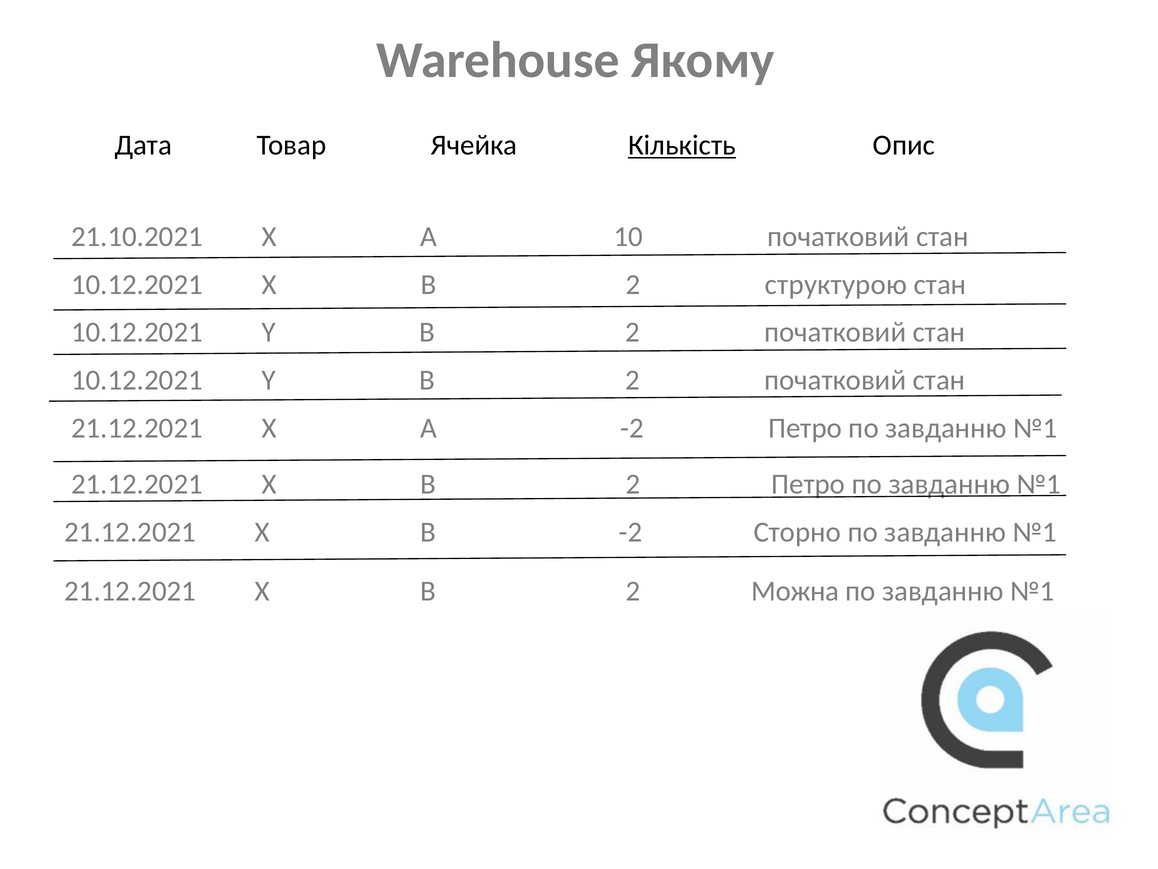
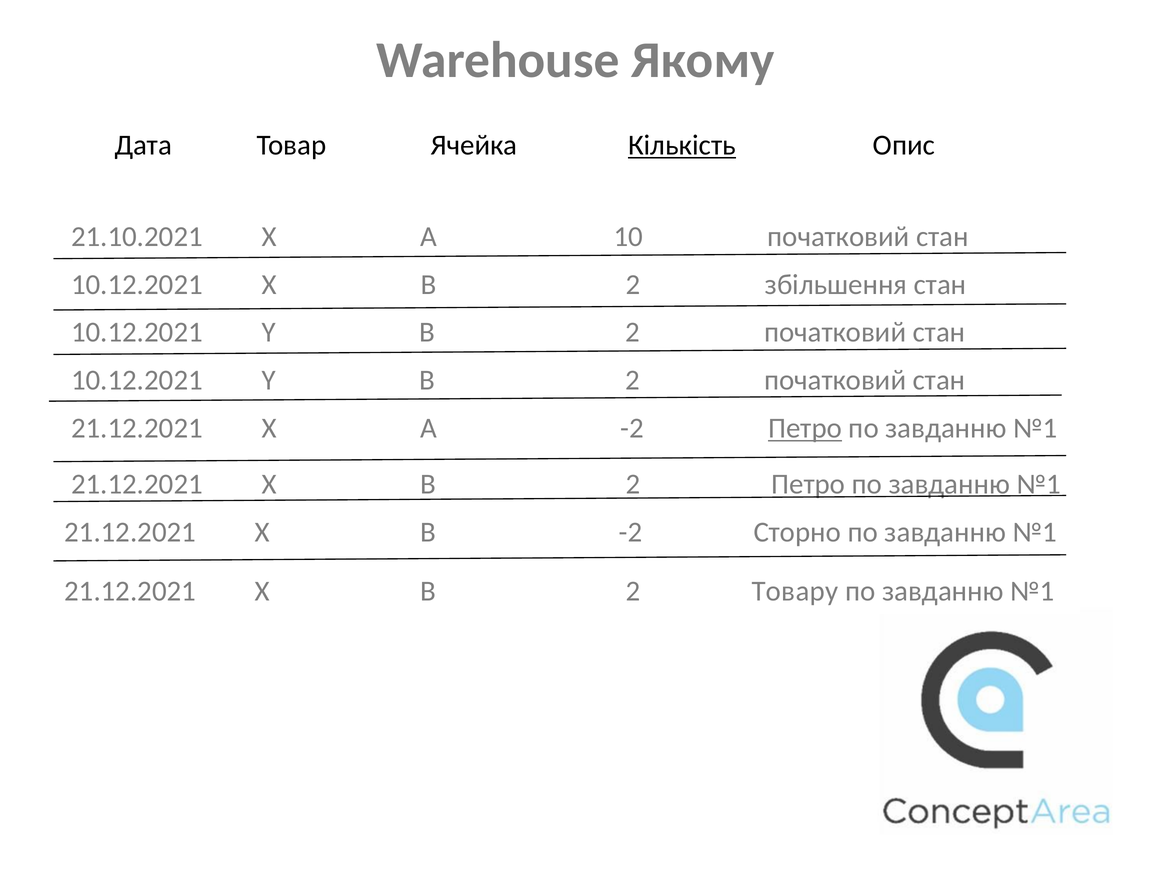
структурою: структурою -> збільшення
Петро at (805, 428) underline: none -> present
Можна: Можна -> Товару
